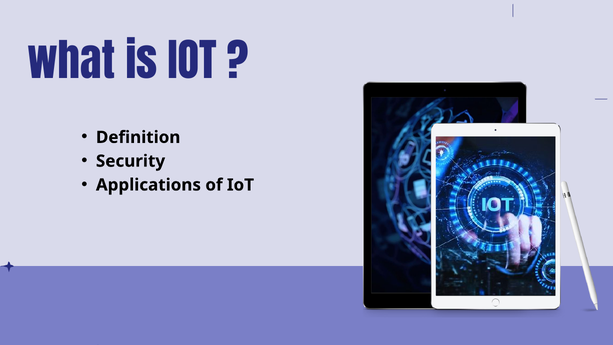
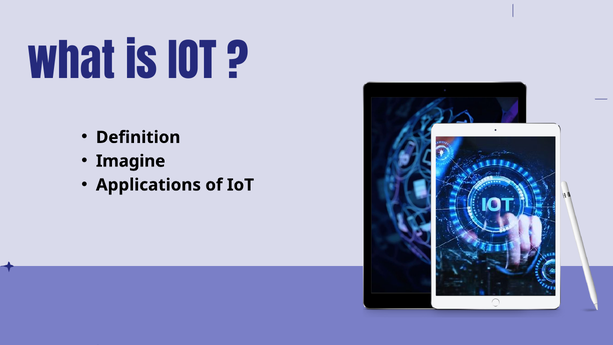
Security: Security -> Imagine
